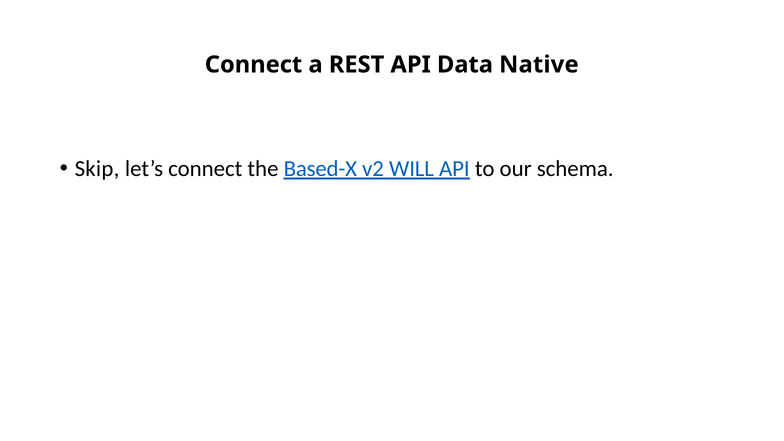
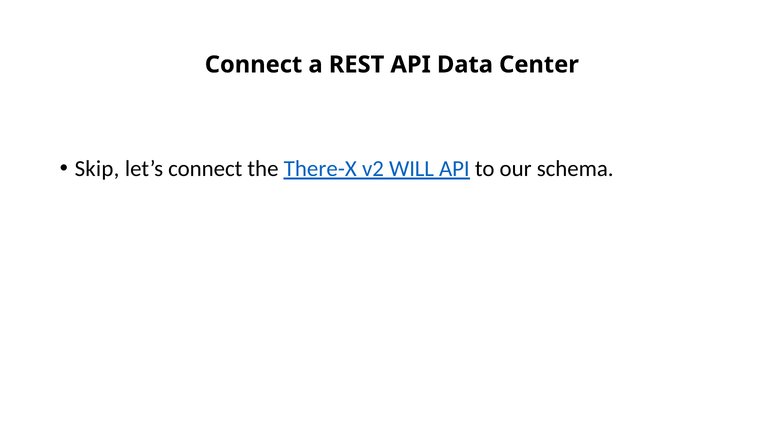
Native: Native -> Center
Based-X: Based-X -> There-X
